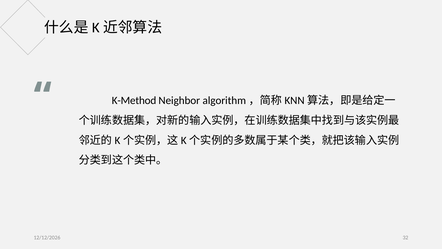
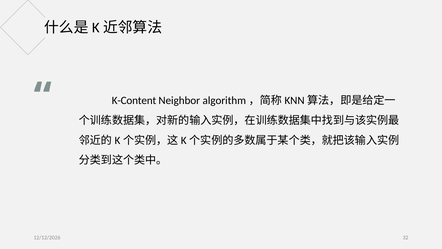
K-Method: K-Method -> K-Content
